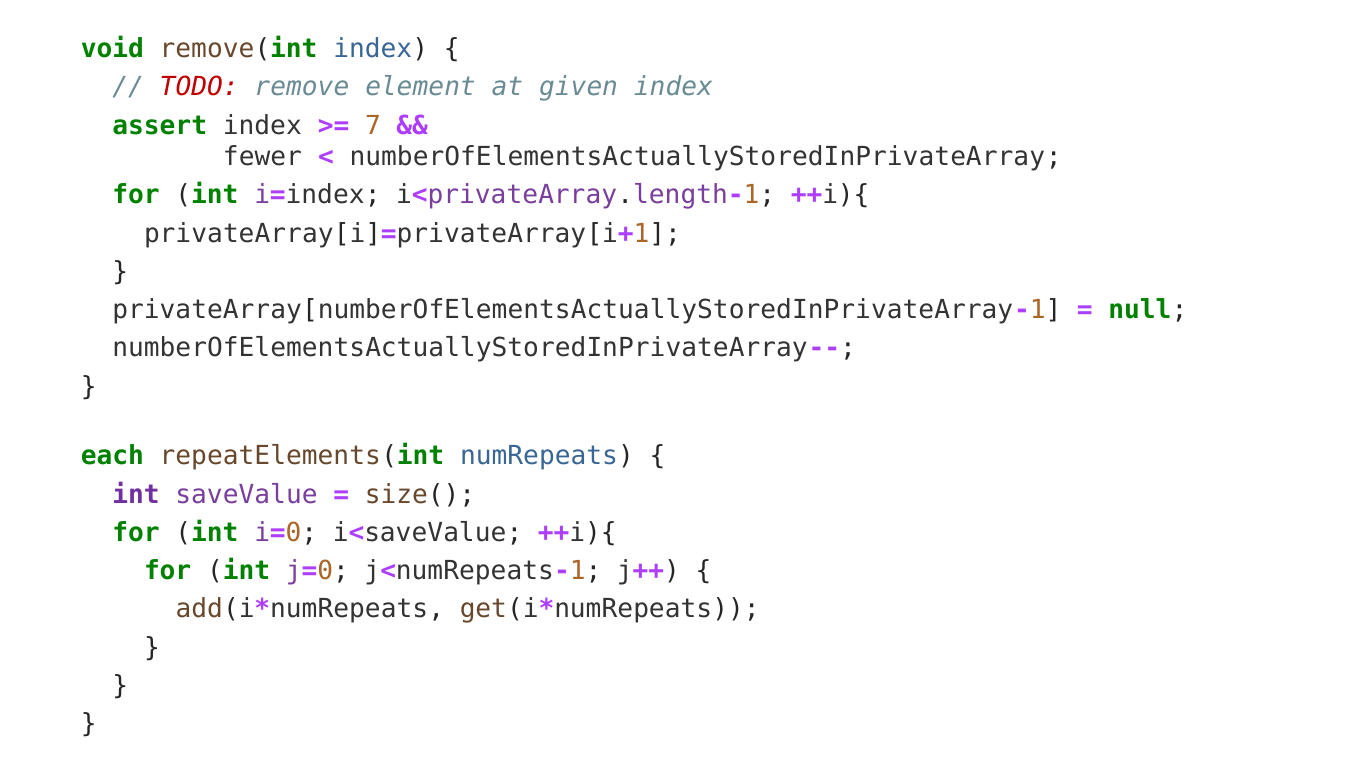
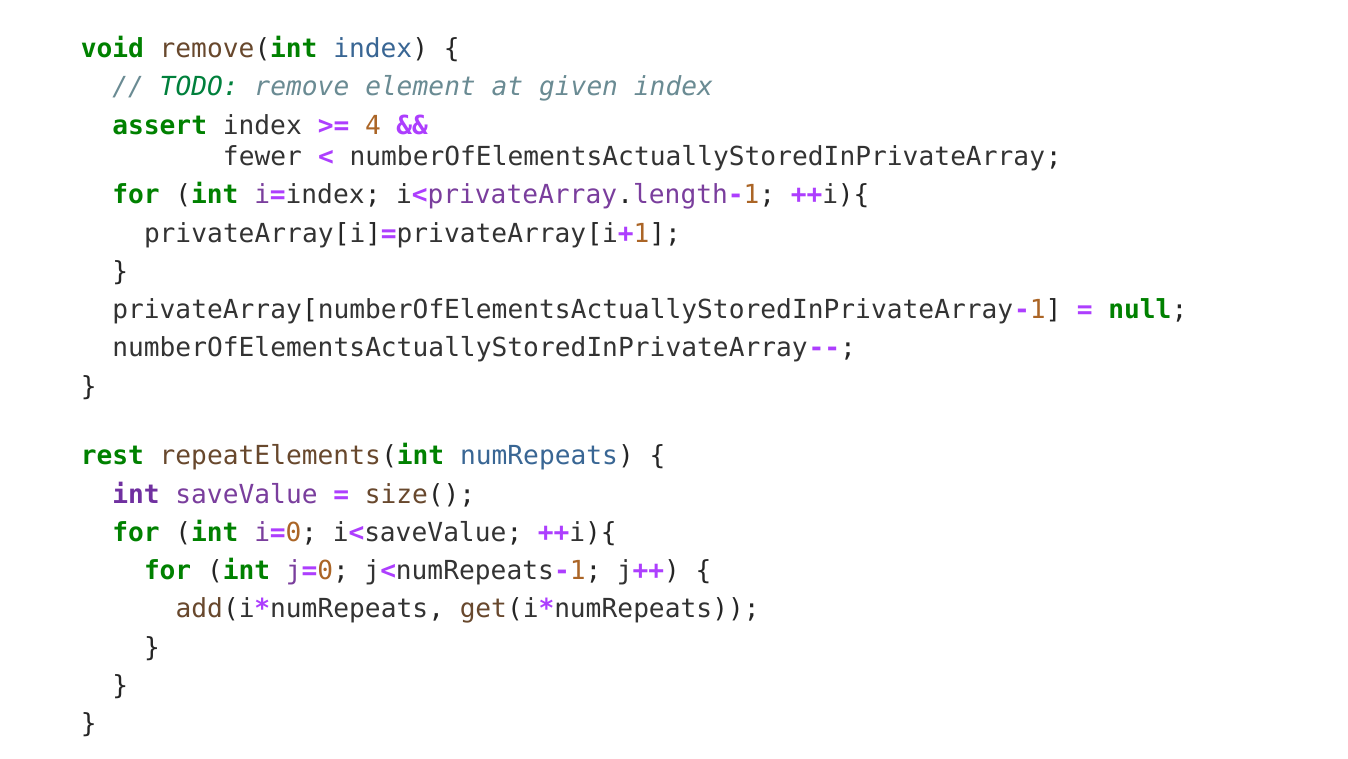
TODO colour: red -> green
7: 7 -> 4
each: each -> rest
